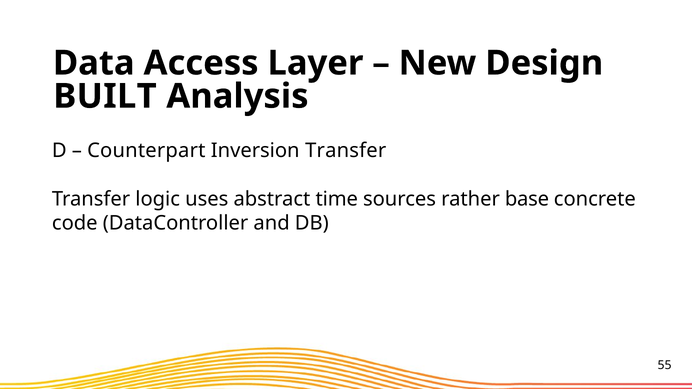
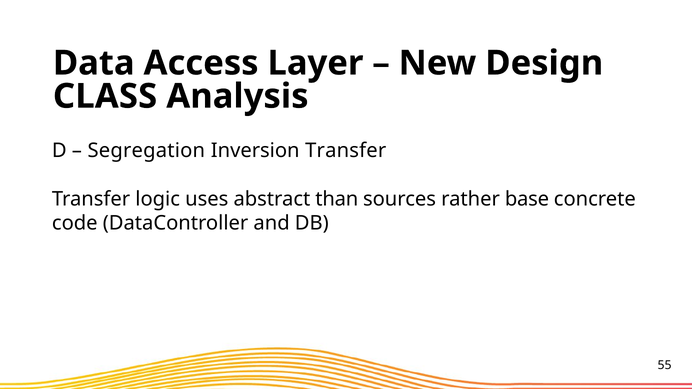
BUILT: BUILT -> CLASS
Counterpart: Counterpart -> Segregation
time: time -> than
